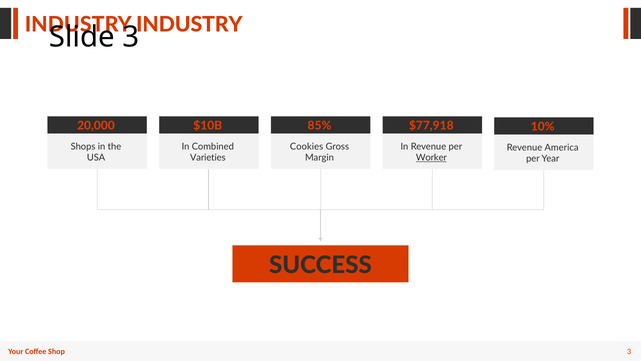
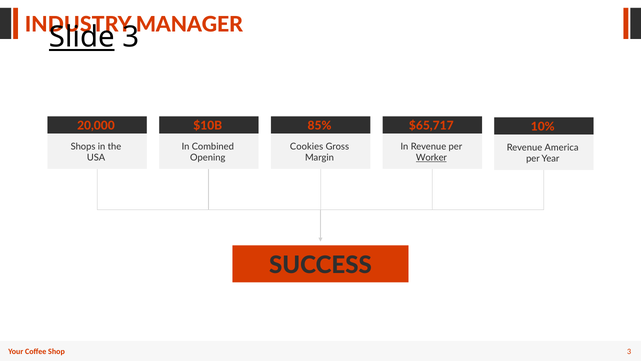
INDUSTRY INDUSTRY: INDUSTRY -> MANAGER
Slide underline: none -> present
$77,918: $77,918 -> $65,717
Varieties: Varieties -> Opening
